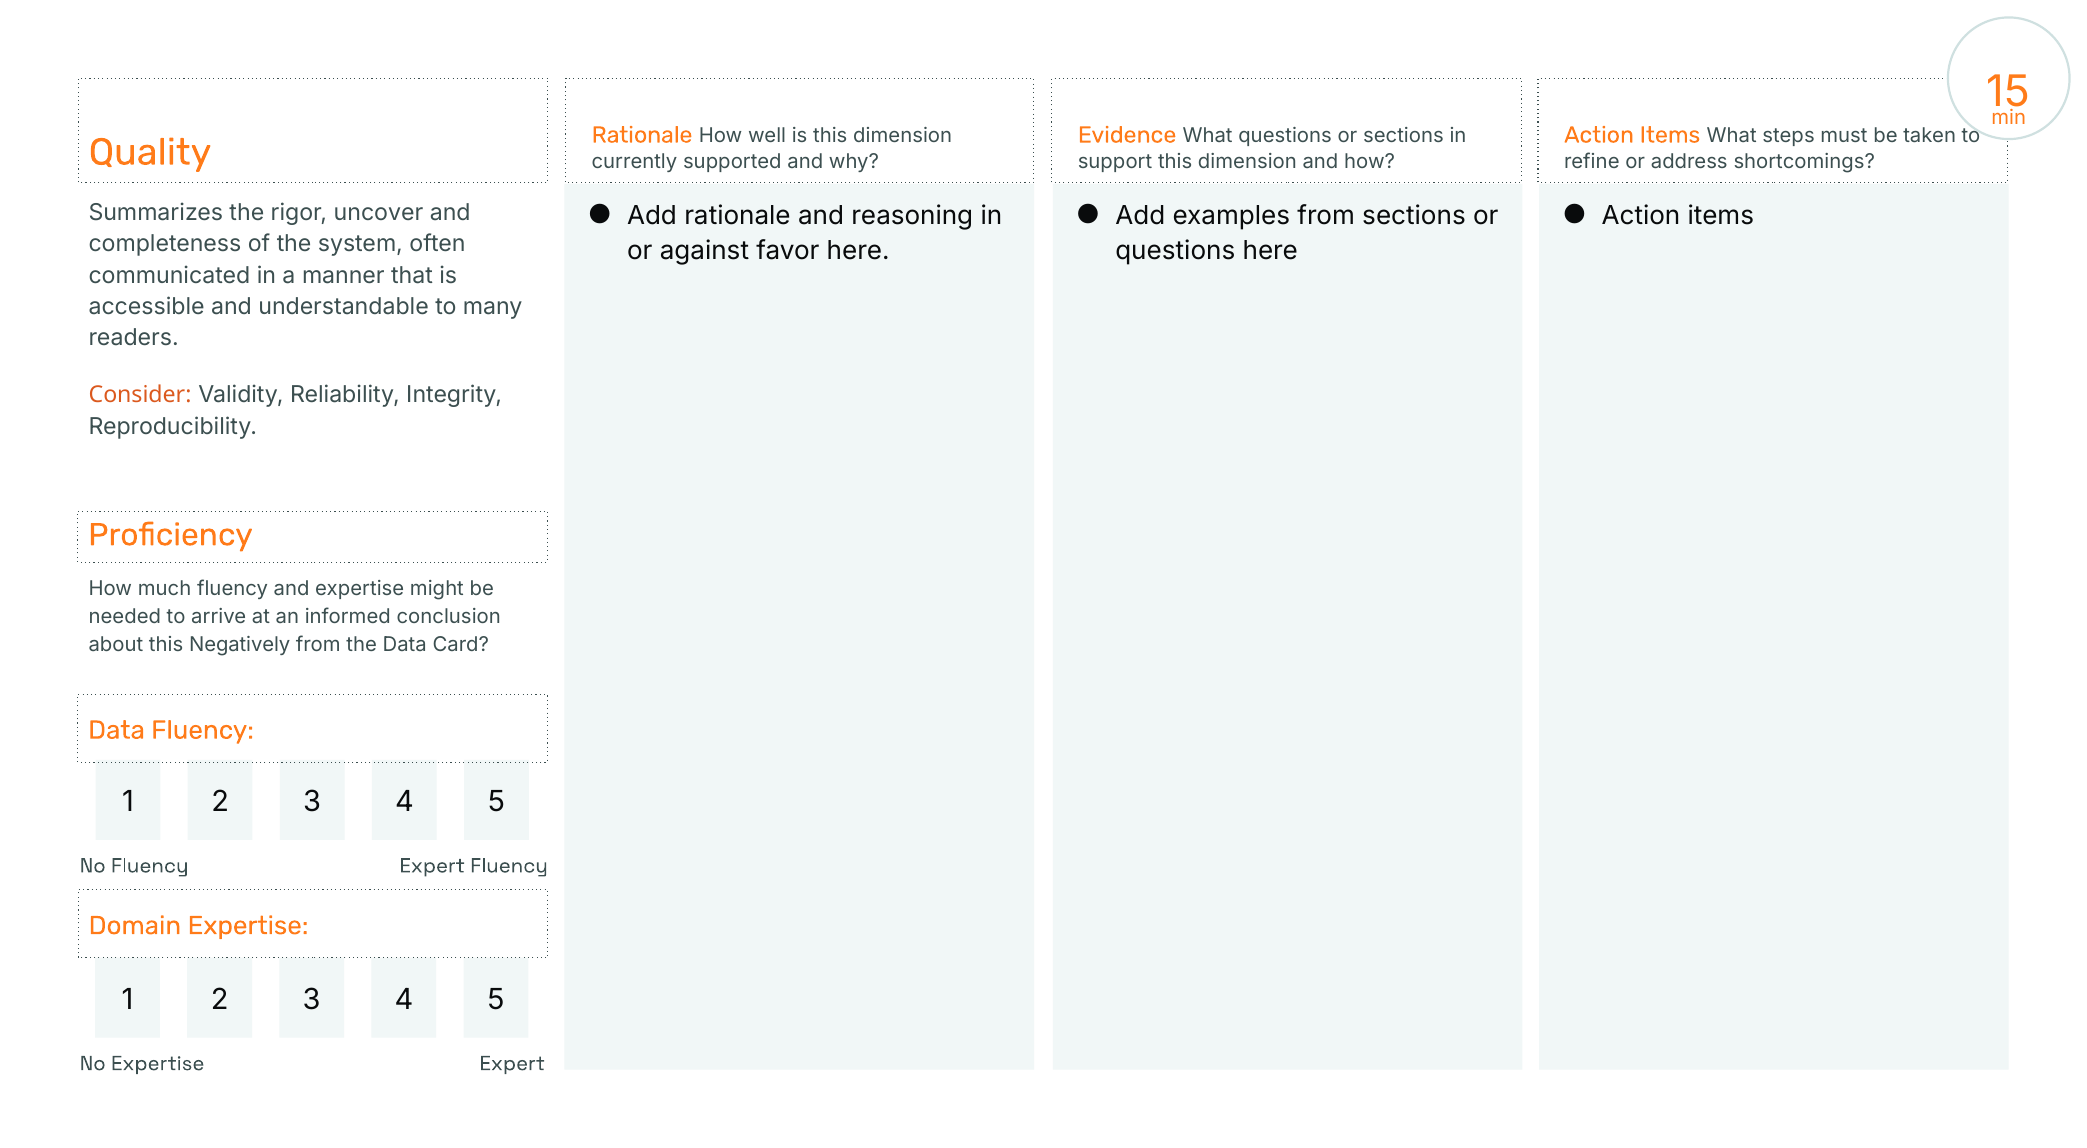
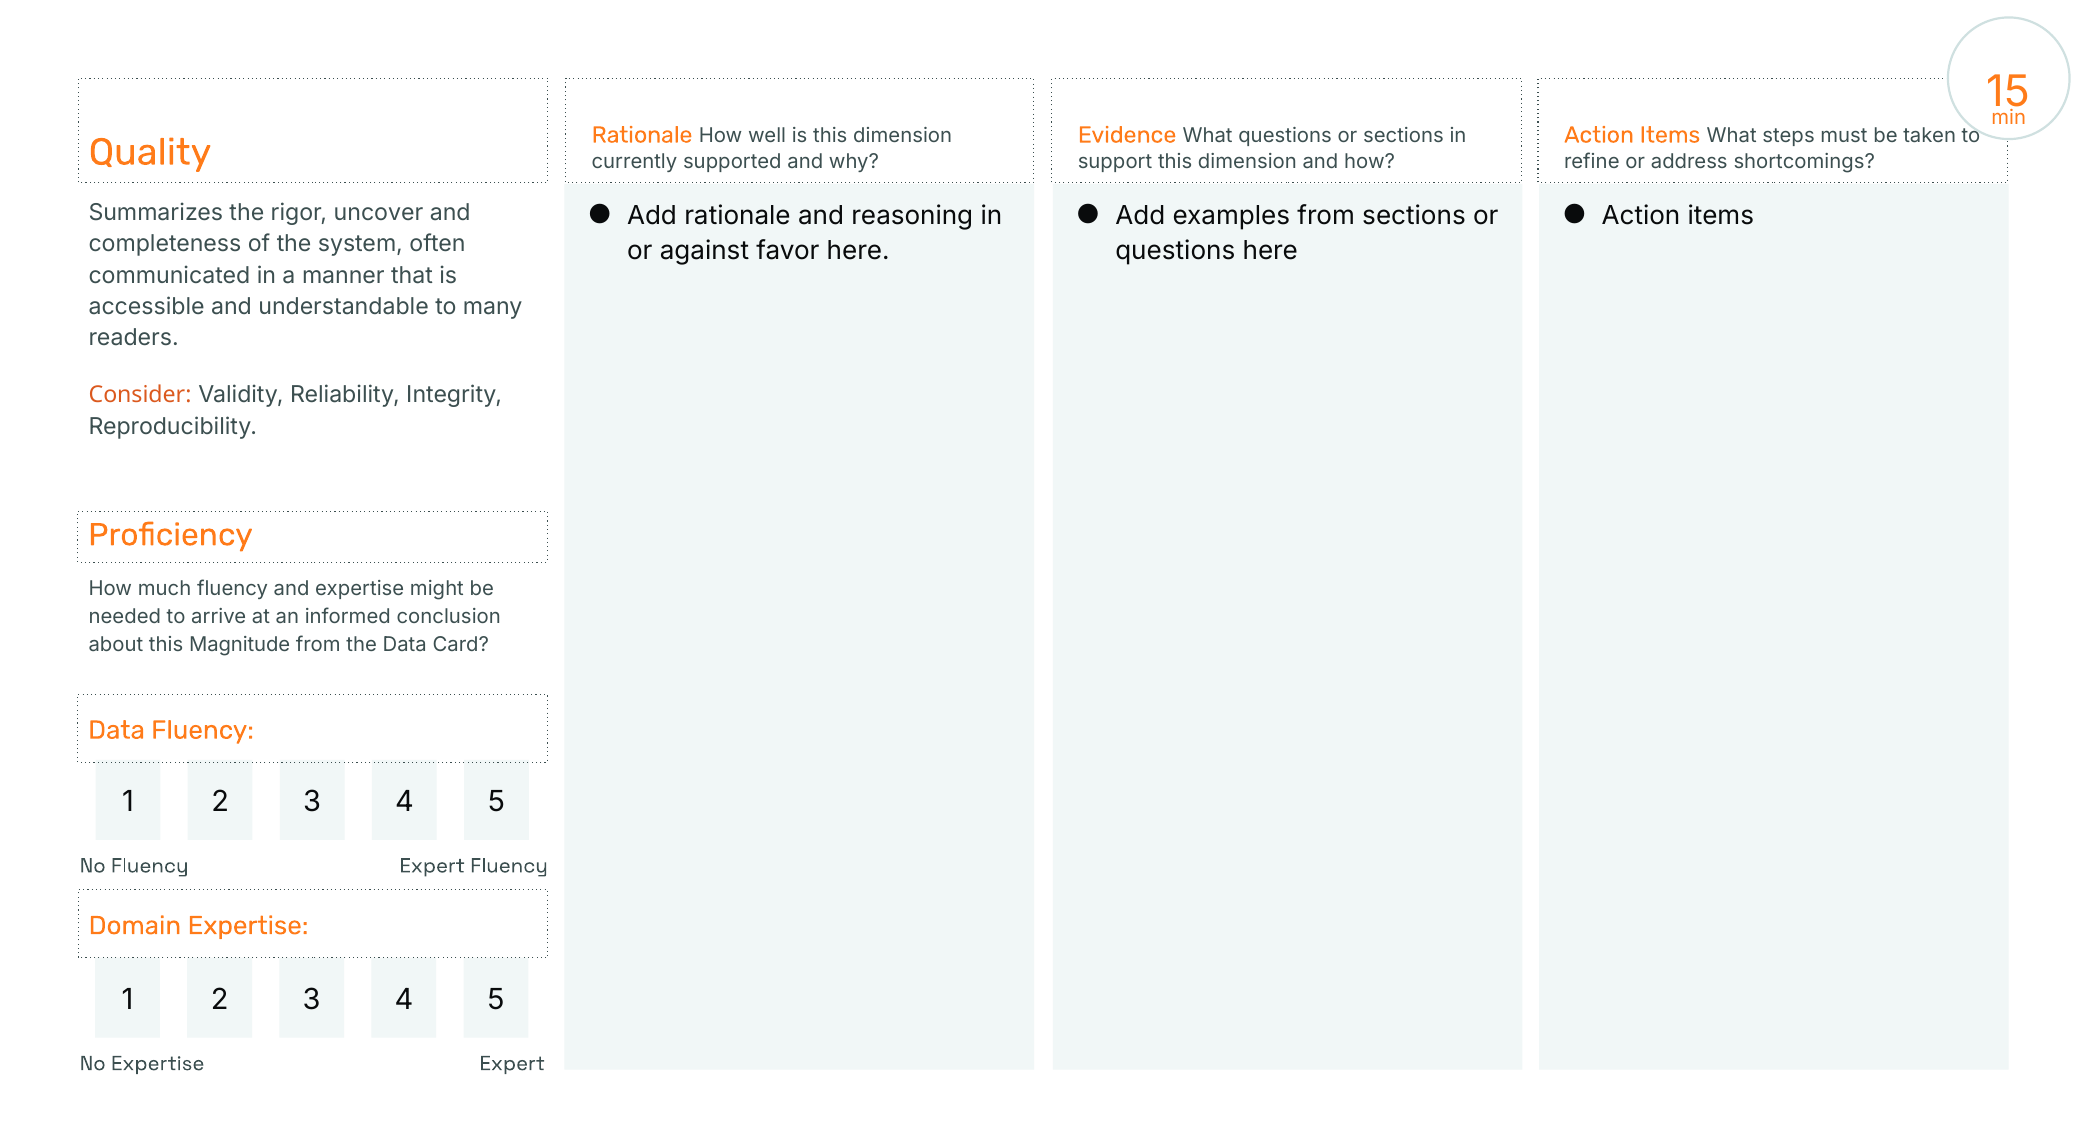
Negatively: Negatively -> Magnitude
